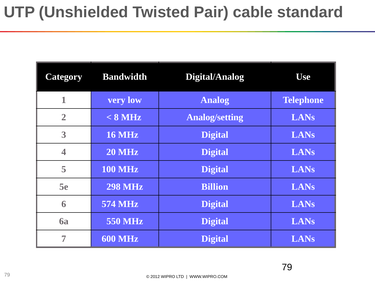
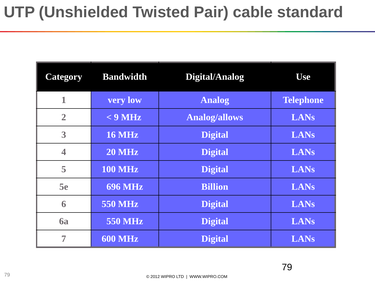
8: 8 -> 9
Analog/setting: Analog/setting -> Analog/allows
298: 298 -> 696
6 574: 574 -> 550
